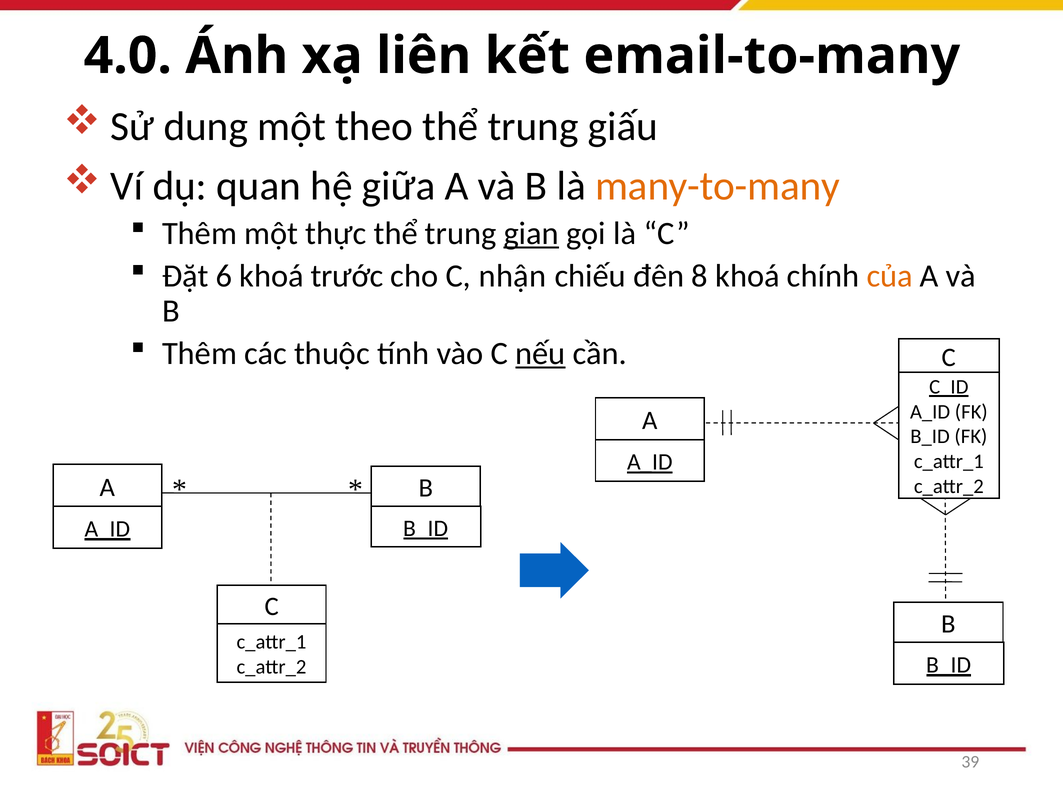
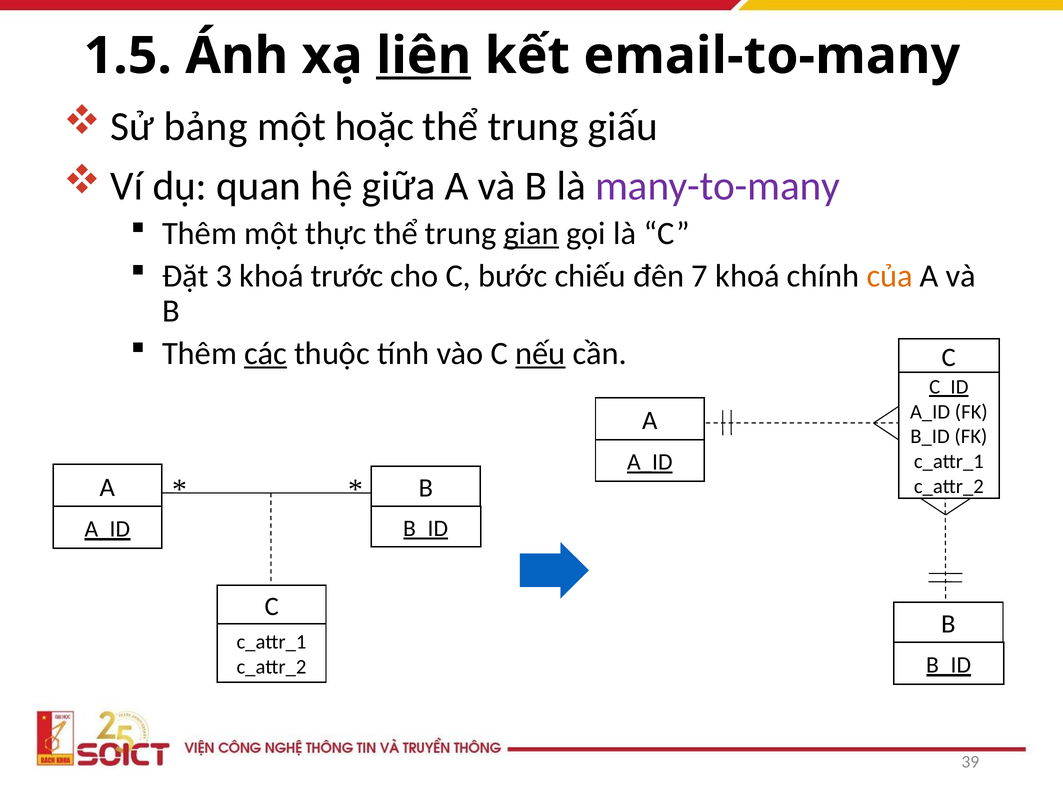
4.0: 4.0 -> 1.5
liên underline: none -> present
dung: dung -> bảng
theo: theo -> hoặc
many-to-many colour: orange -> purple
6: 6 -> 3
nhận: nhận -> bước
8: 8 -> 7
các underline: none -> present
